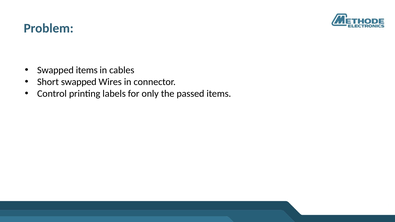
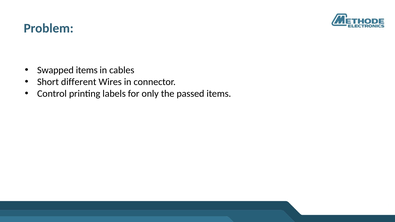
Short swapped: swapped -> different
